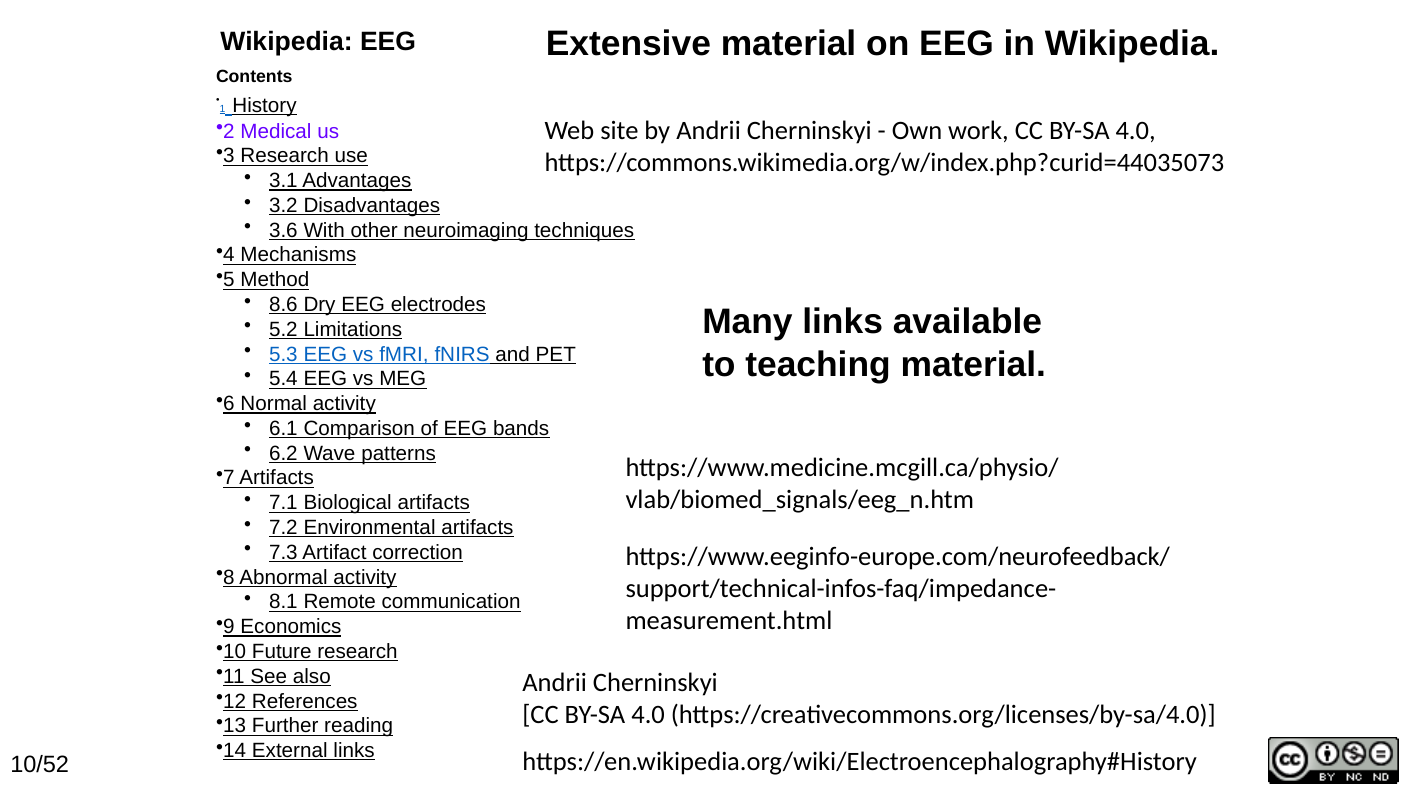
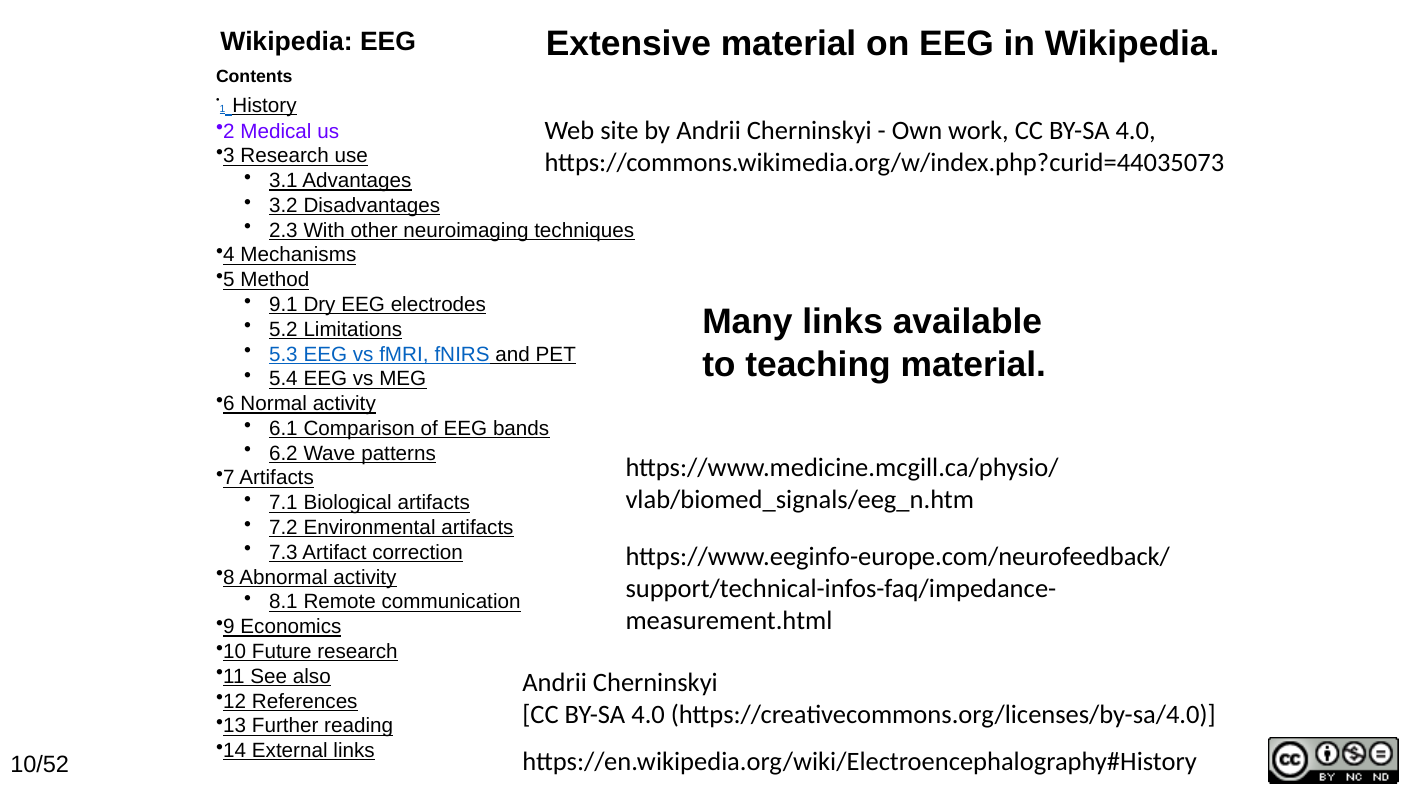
3.6: 3.6 -> 2.3
8.6: 8.6 -> 9.1
